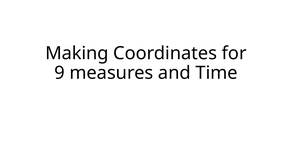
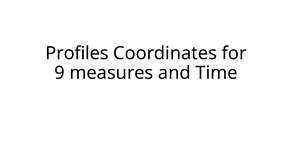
Making: Making -> Profiles
